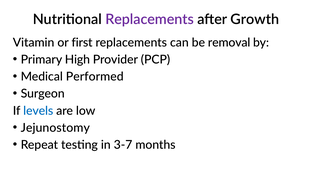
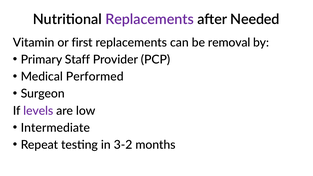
Growth: Growth -> Needed
High: High -> Staff
levels colour: blue -> purple
Jejunostomy: Jejunostomy -> Intermediate
3-7: 3-7 -> 3-2
